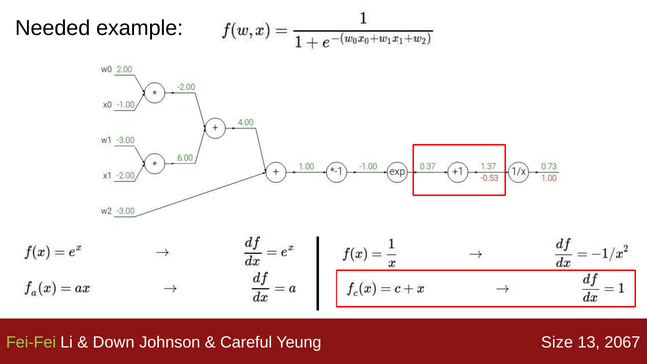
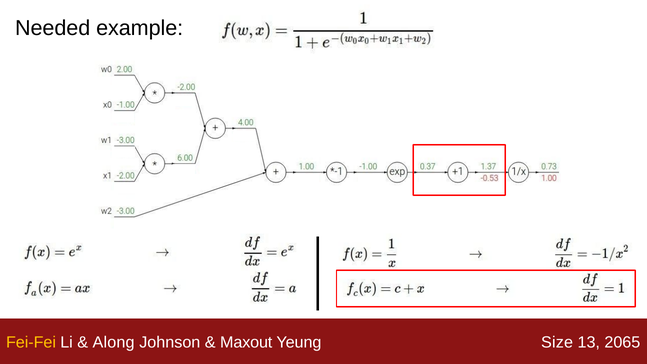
Fei-Fei colour: light green -> yellow
Down: Down -> Along
Careful: Careful -> Maxout
2067: 2067 -> 2065
